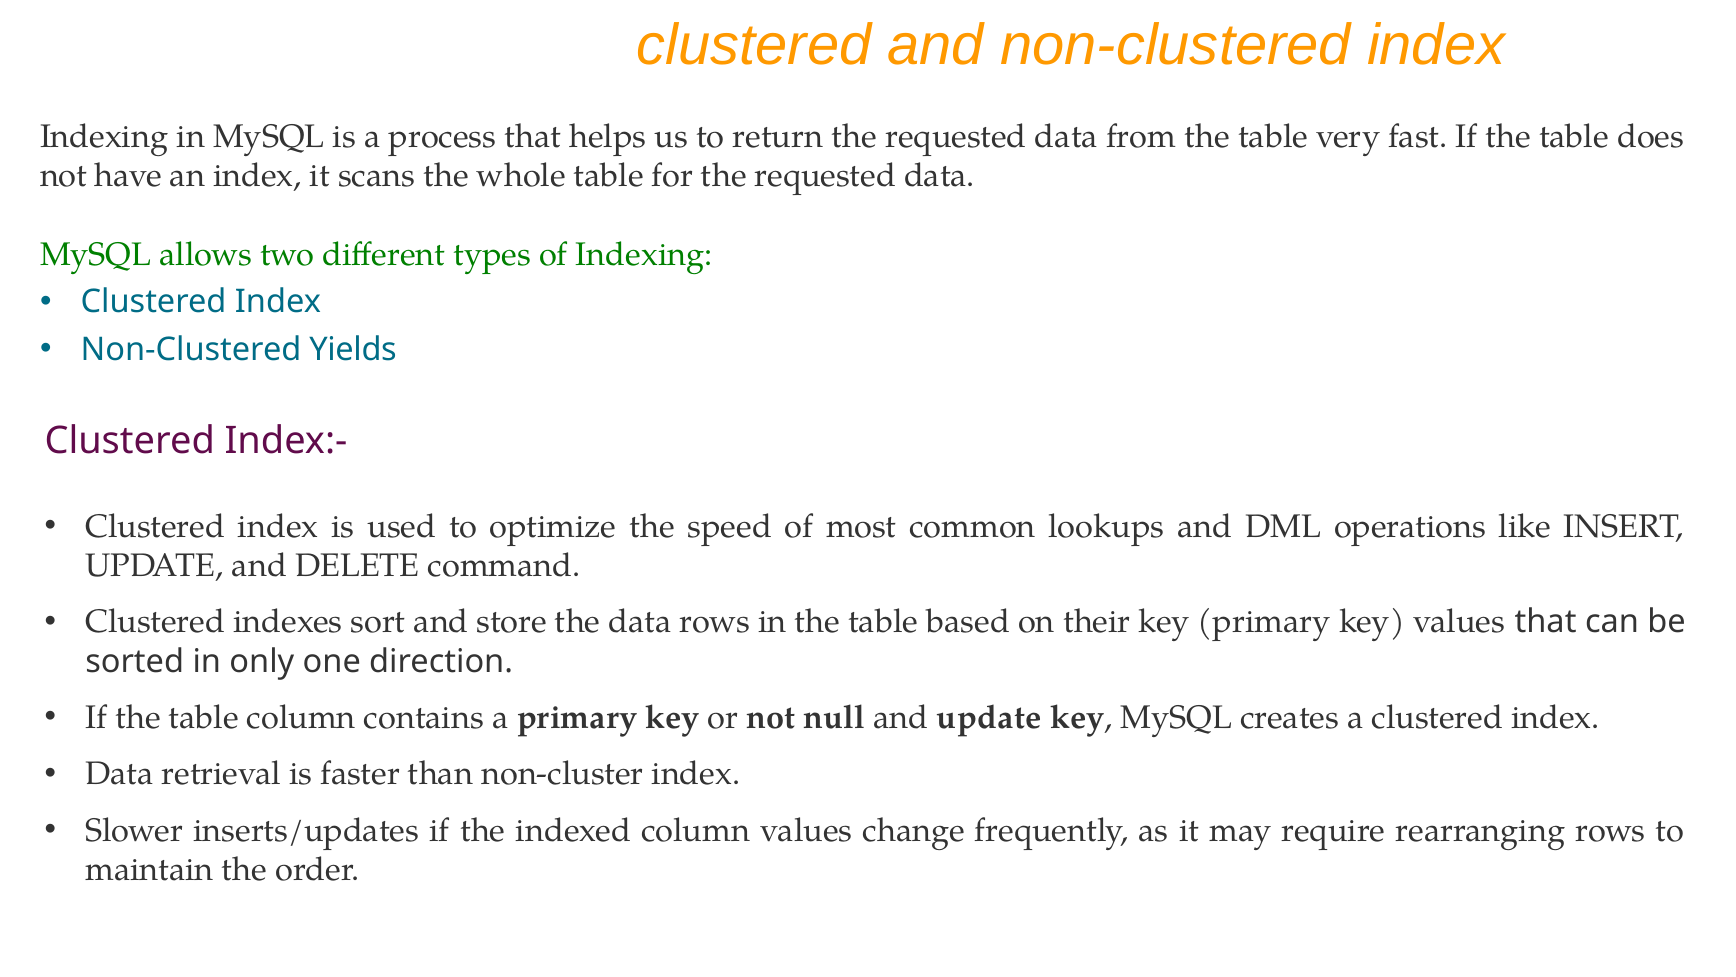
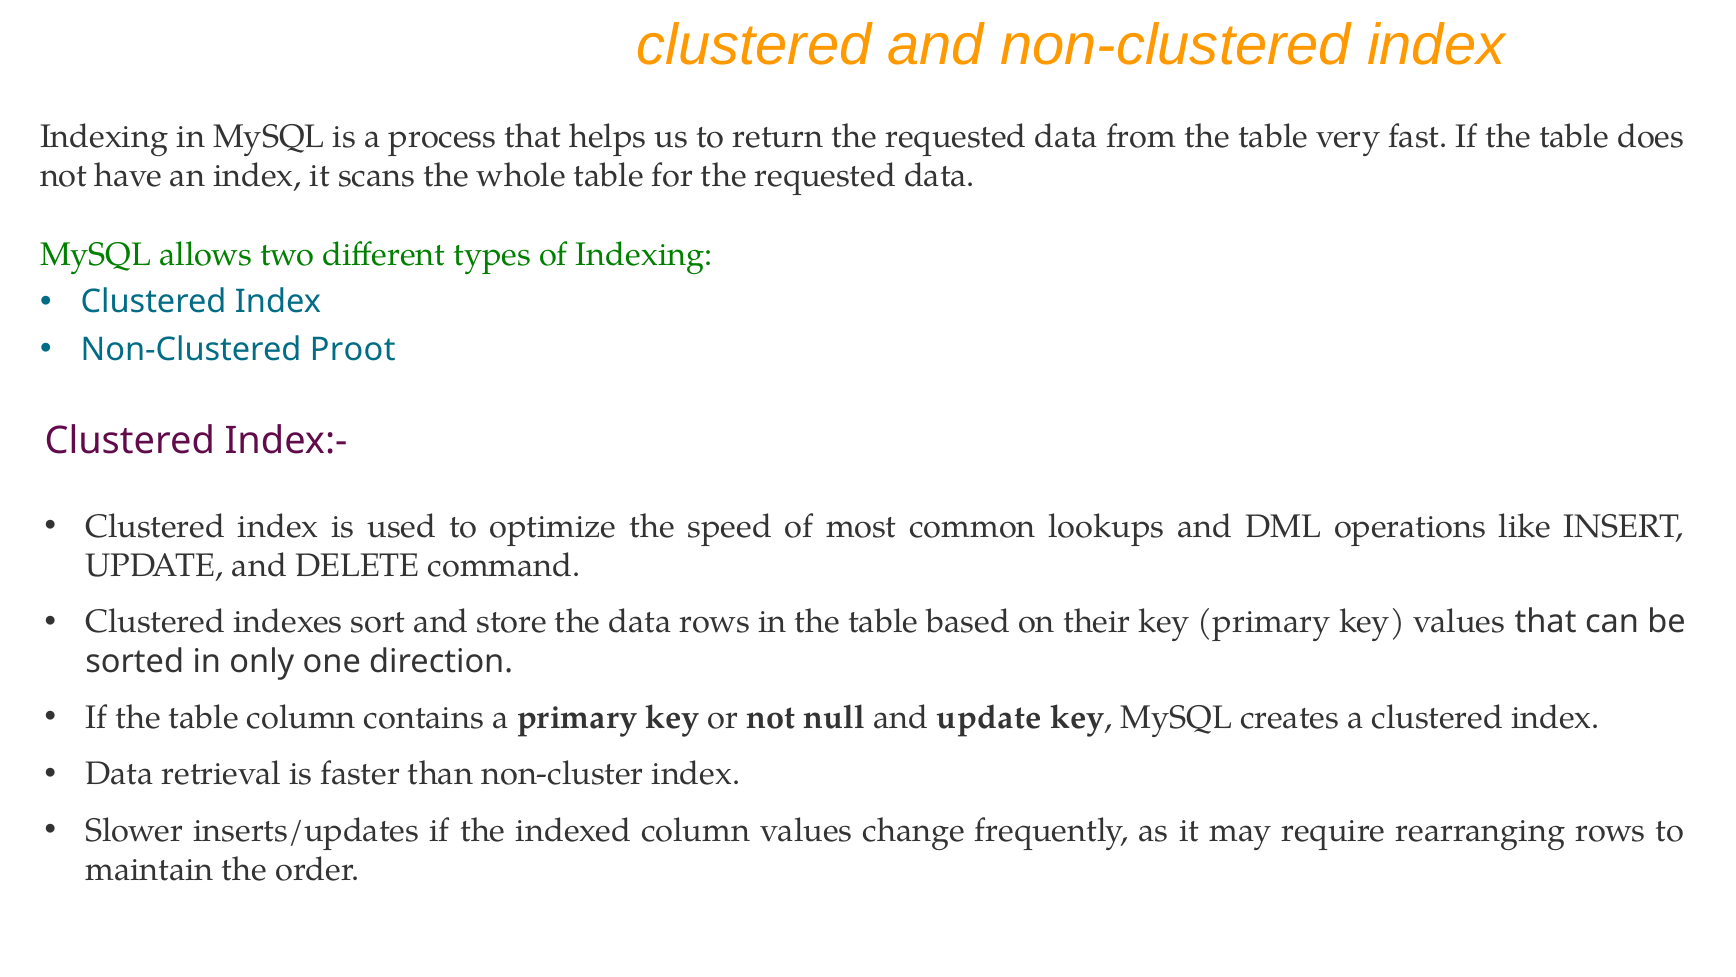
Yields: Yields -> Proot
